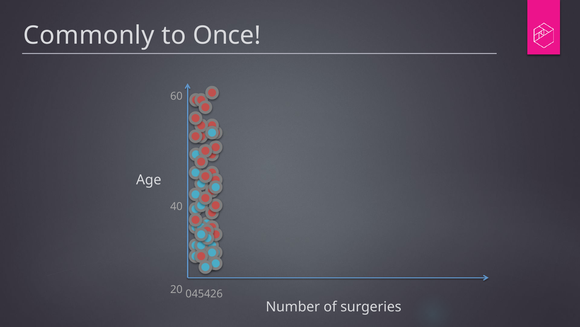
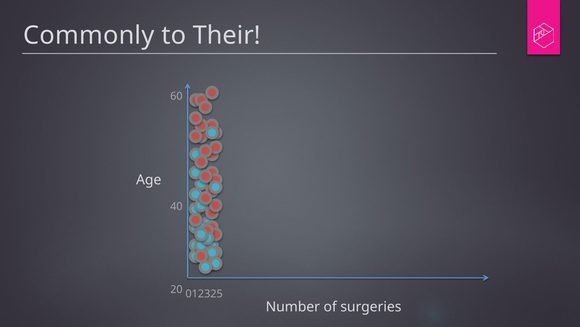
Once: Once -> Their
045426: 045426 -> 012325
